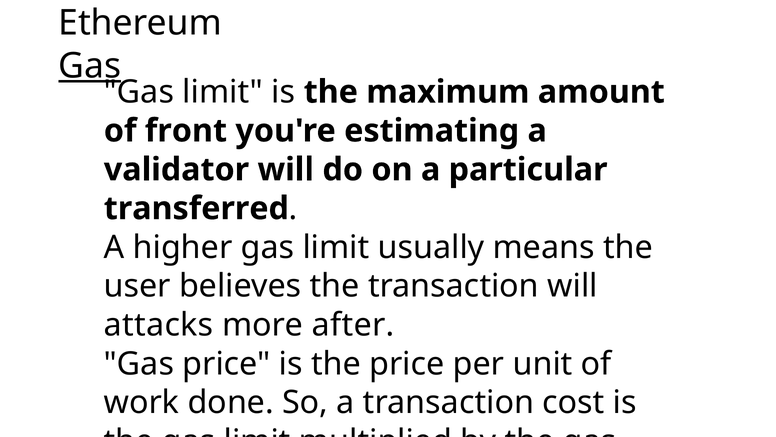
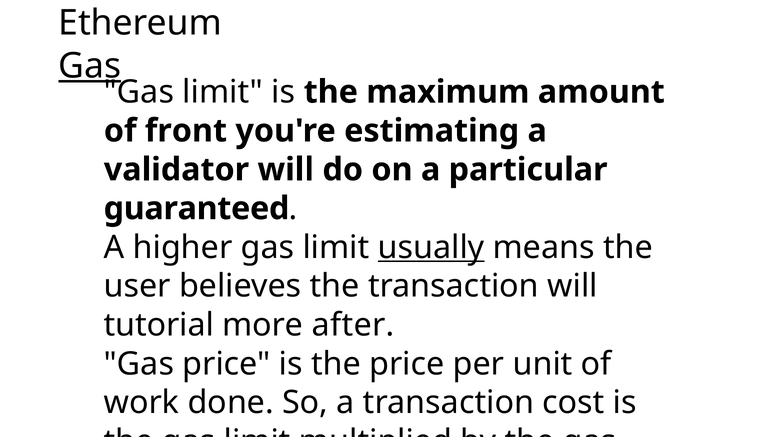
transferred: transferred -> guaranteed
usually underline: none -> present
attacks: attacks -> tutorial
